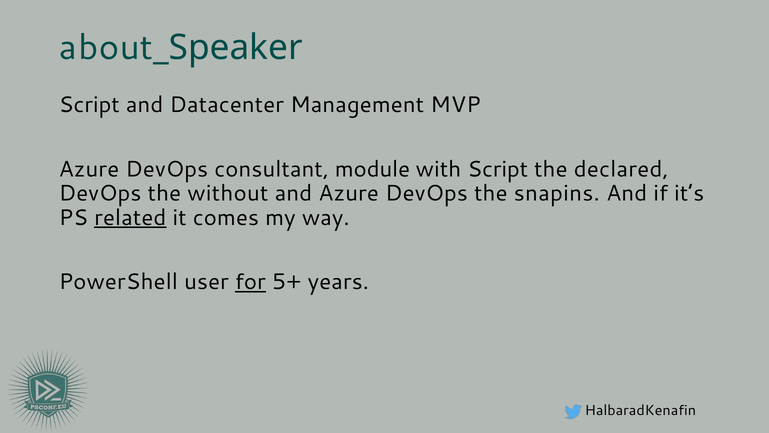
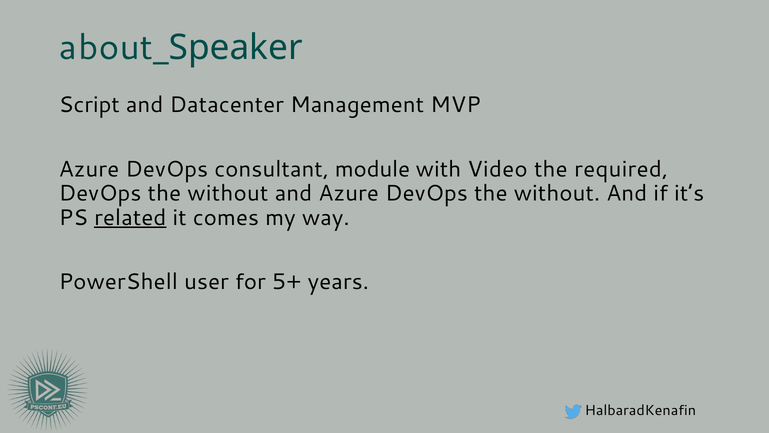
with Script: Script -> Video
declared: declared -> required
Azure DevOps the snapins: snapins -> without
for underline: present -> none
